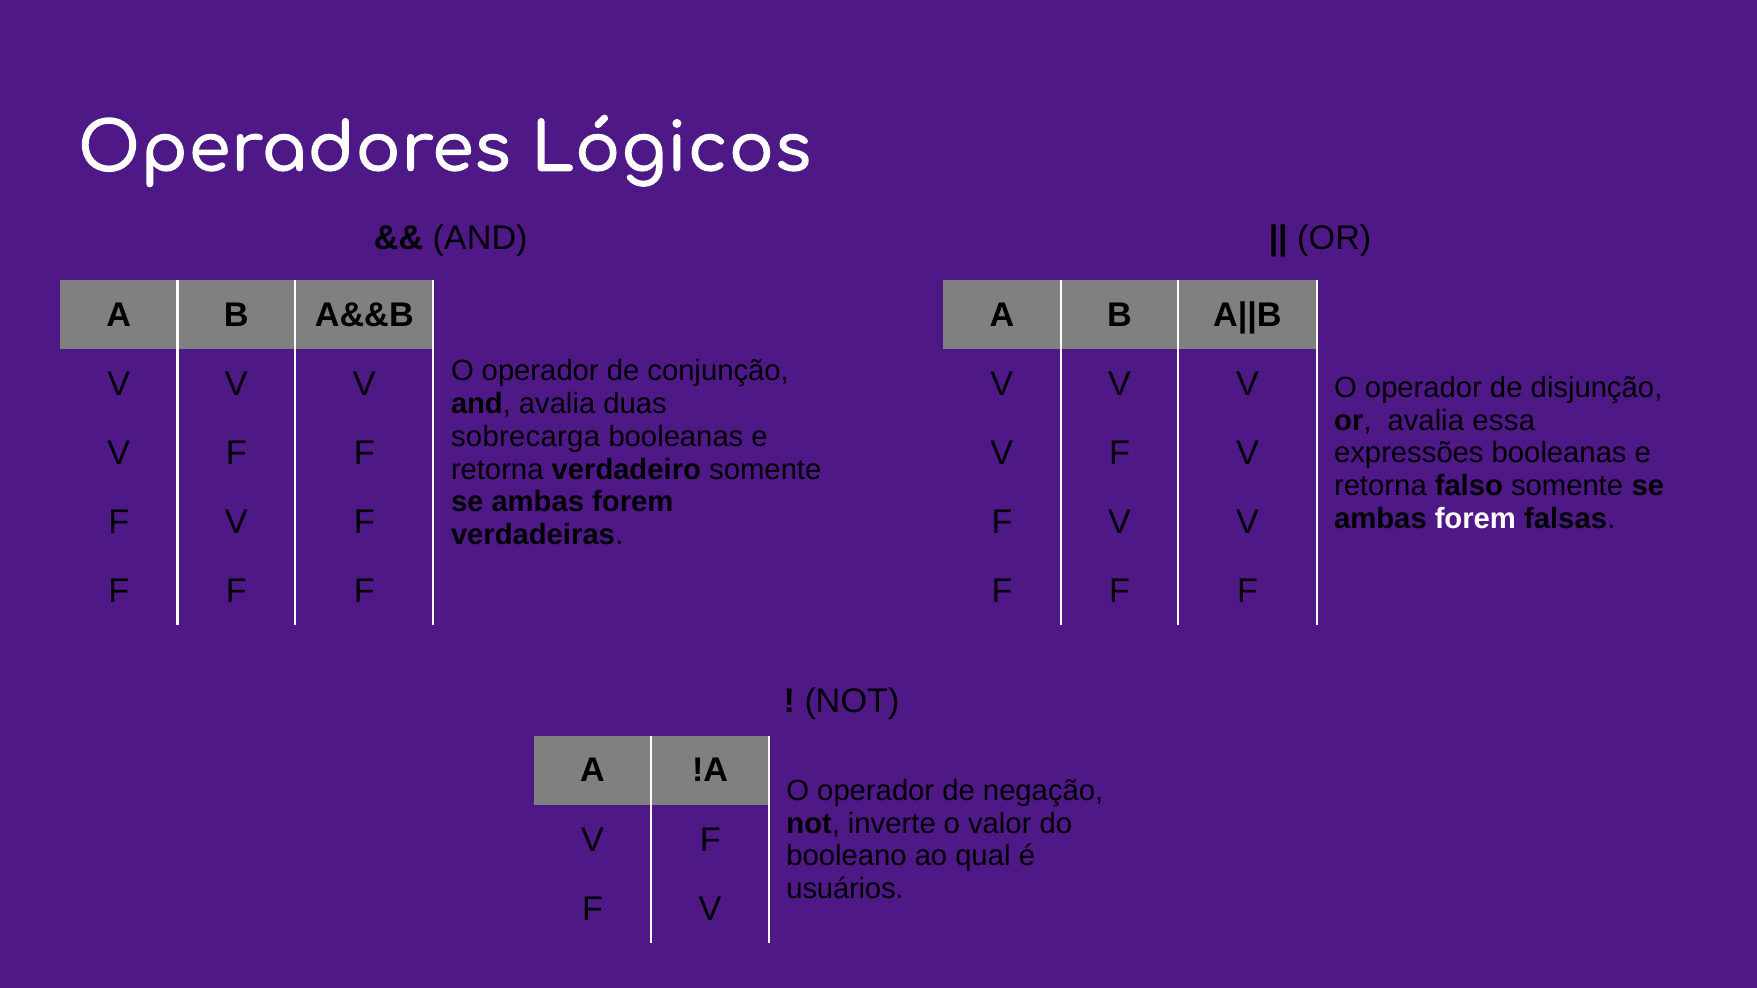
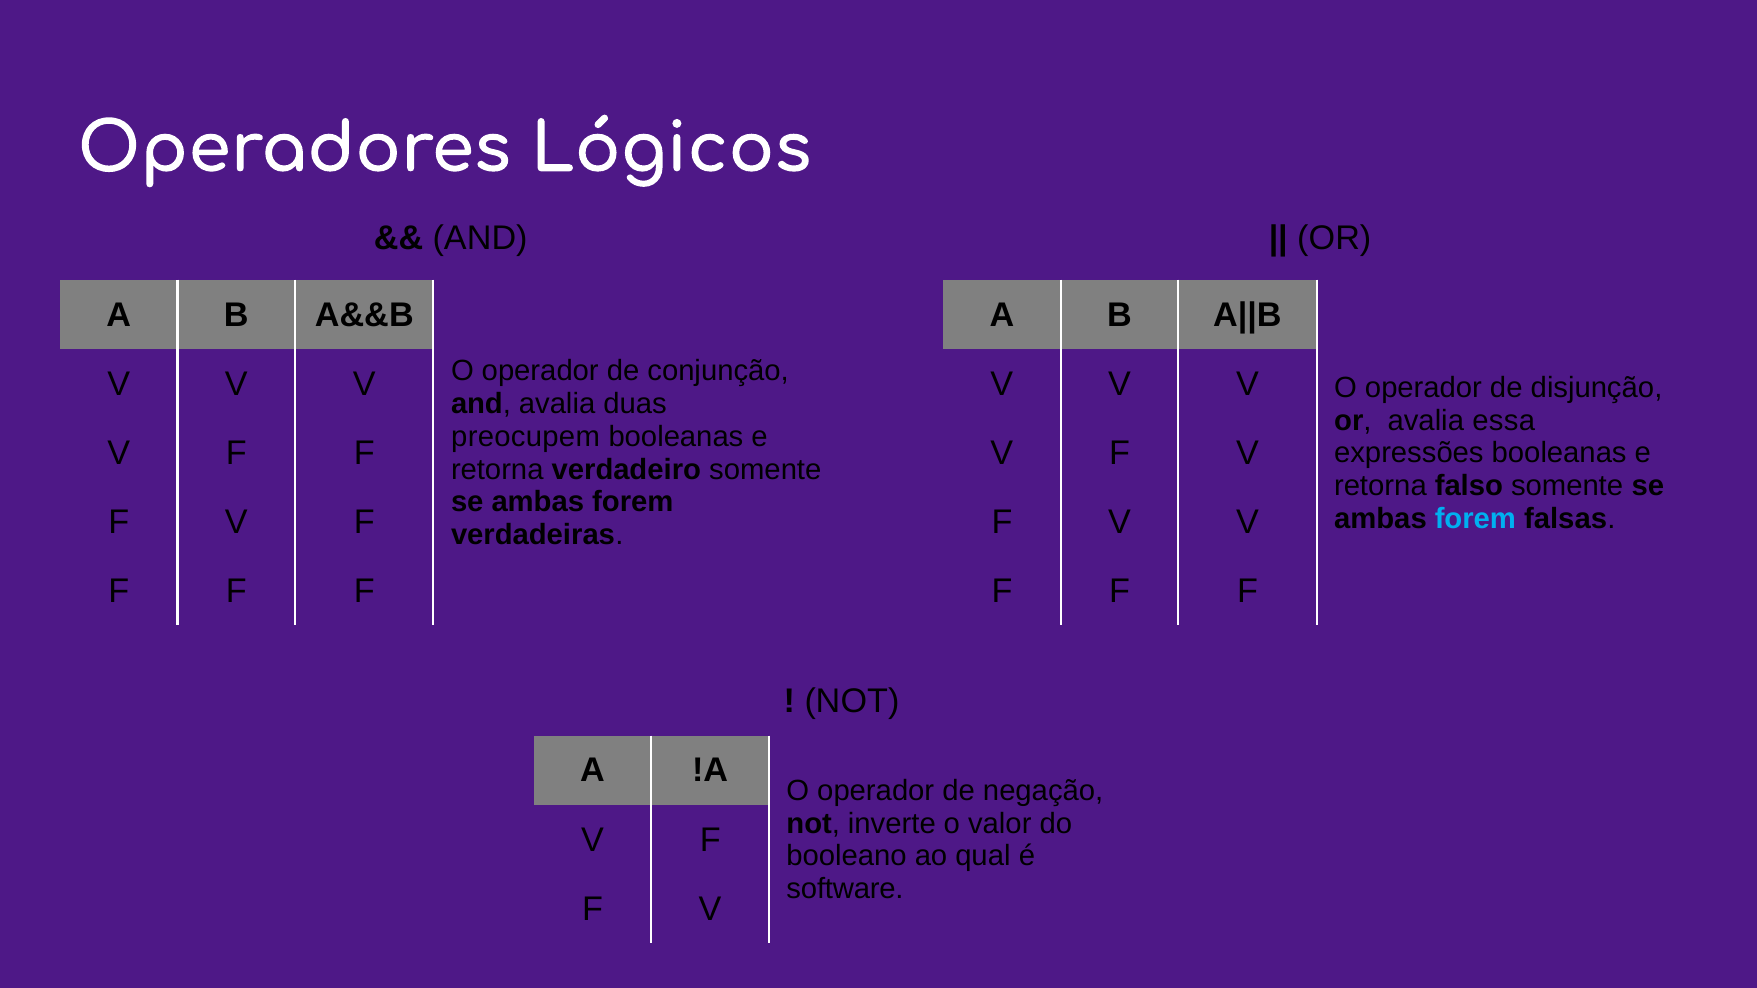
sobrecarga: sobrecarga -> preocupem
forem at (1475, 519) colour: white -> light blue
usuários: usuários -> software
